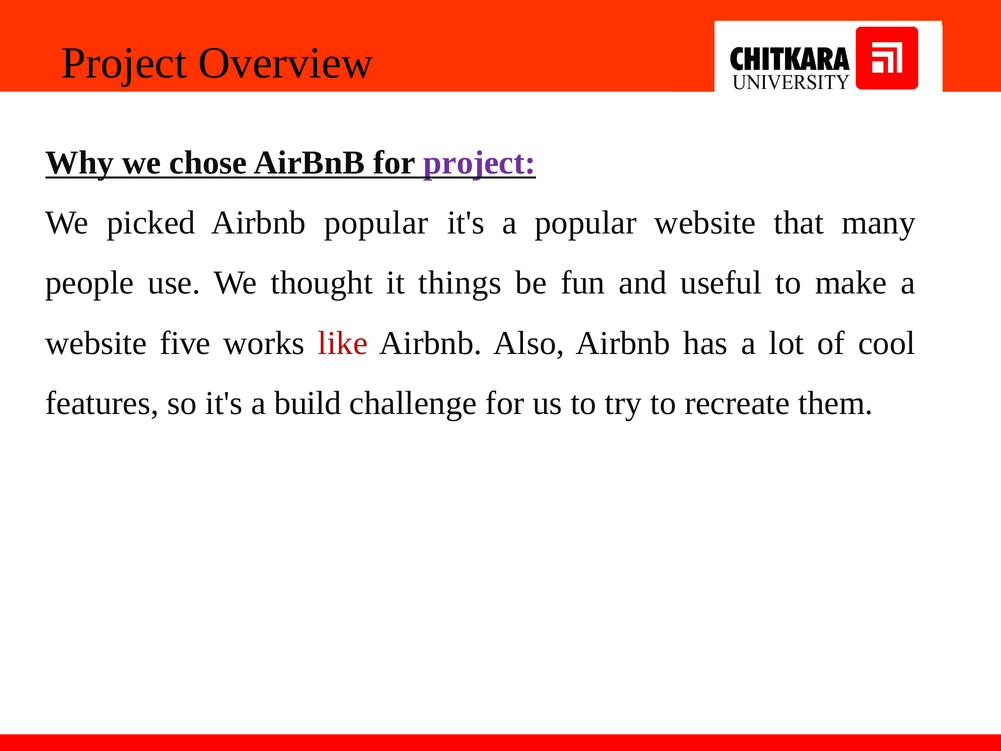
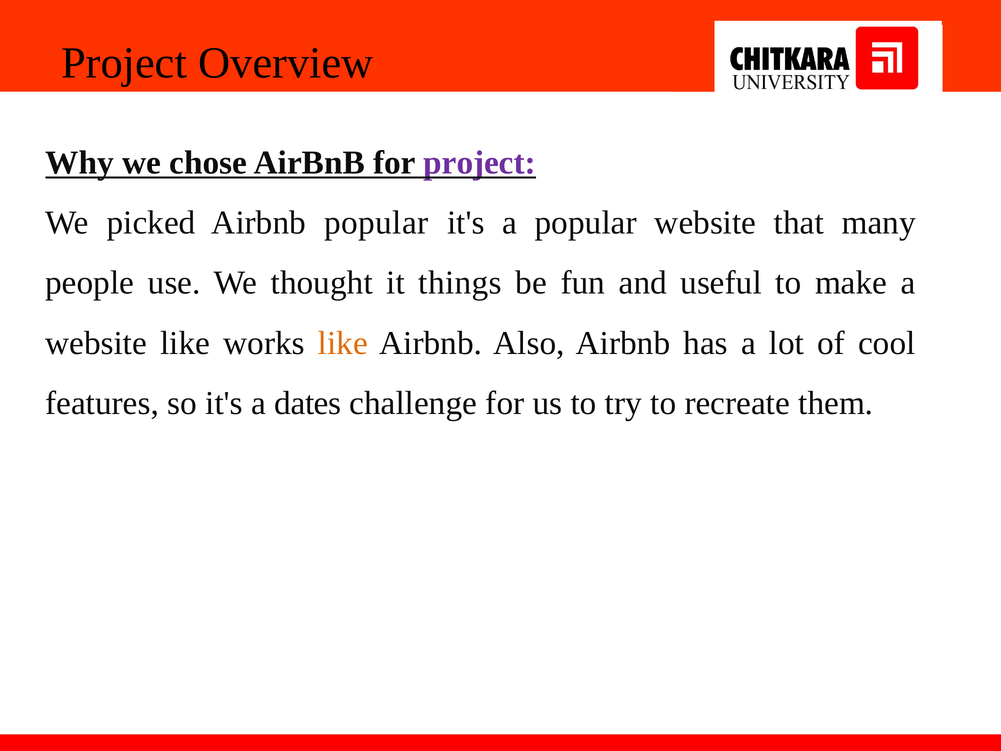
website five: five -> like
like at (343, 343) colour: red -> orange
build: build -> dates
